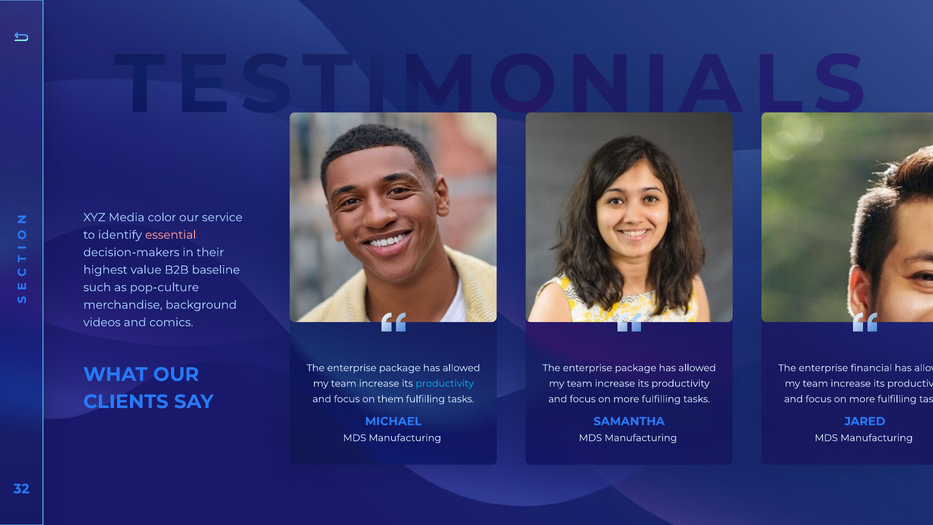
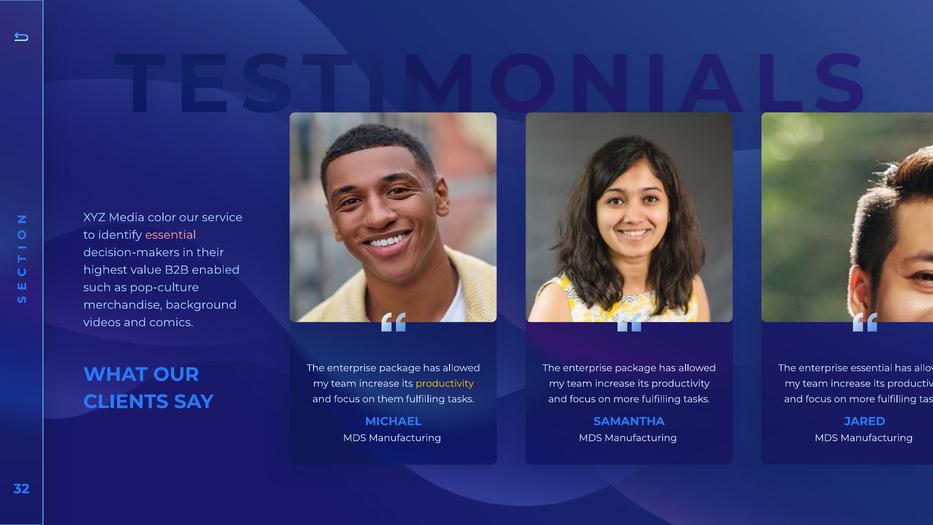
baseline: baseline -> enabled
enterprise financial: financial -> essential
productivity at (445, 383) colour: light blue -> yellow
